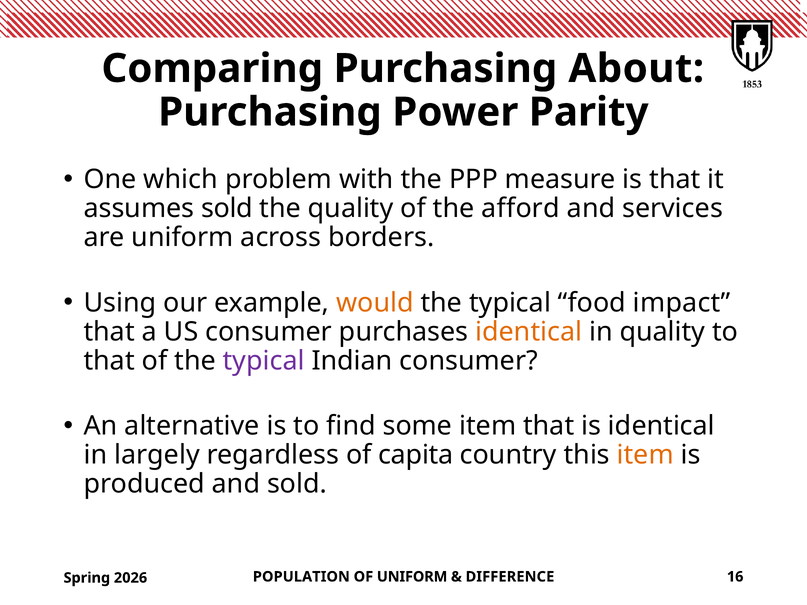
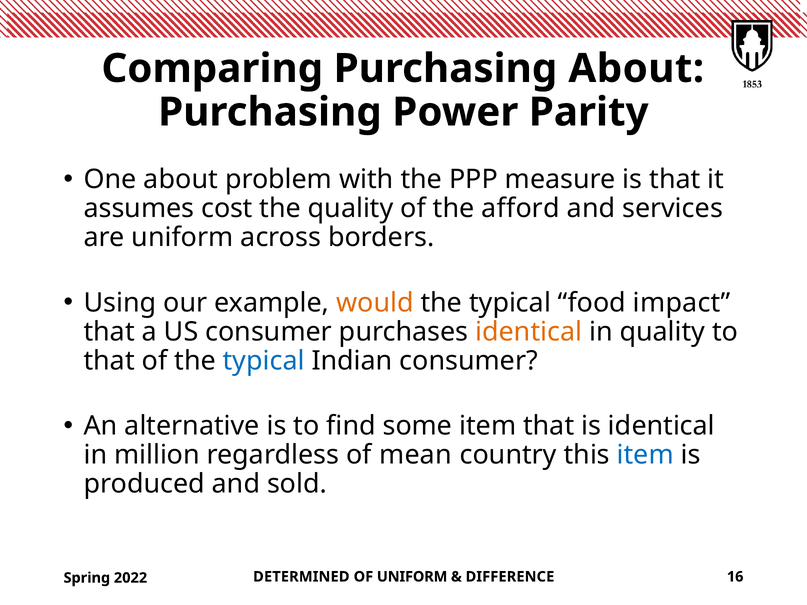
One which: which -> about
assumes sold: sold -> cost
typical at (264, 361) colour: purple -> blue
largely: largely -> million
capita: capita -> mean
item at (645, 455) colour: orange -> blue
POPULATION: POPULATION -> DETERMINED
2026: 2026 -> 2022
